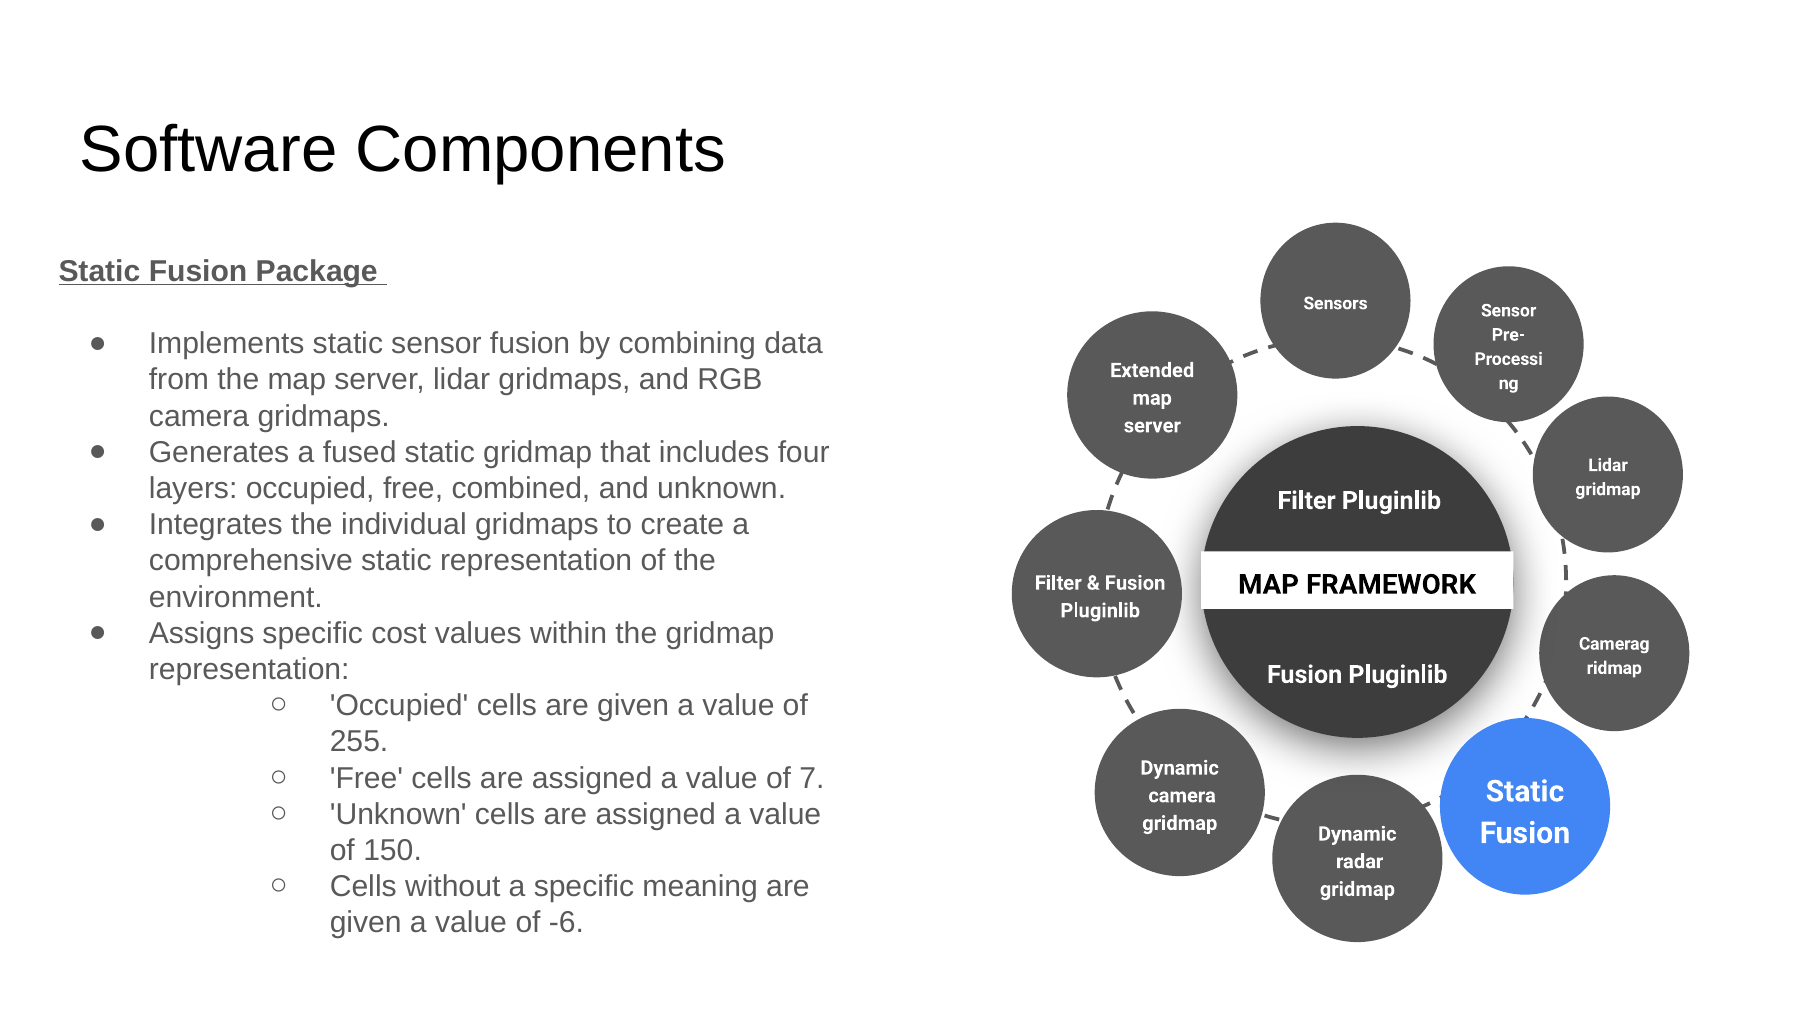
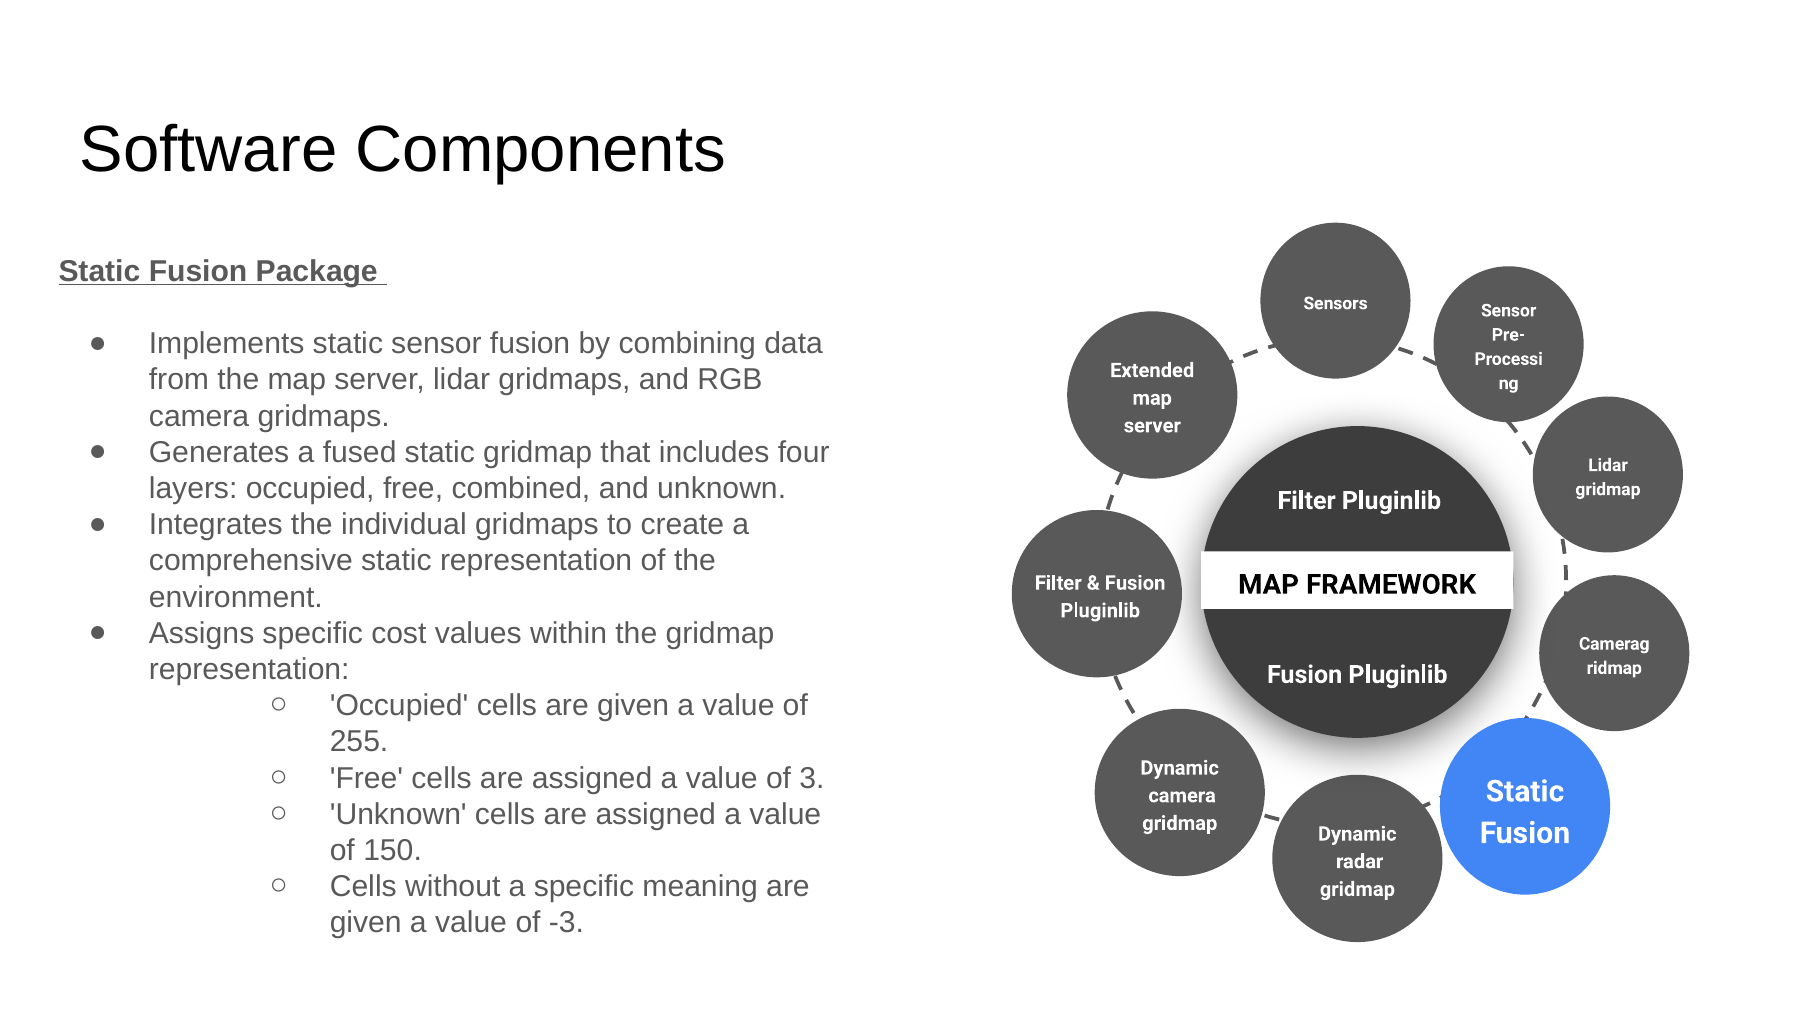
7: 7 -> 3
-6: -6 -> -3
